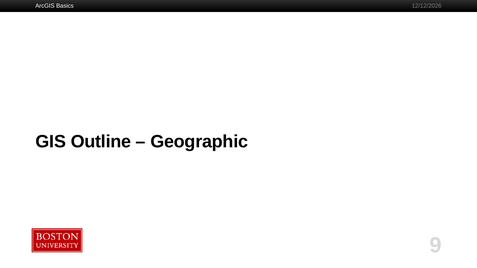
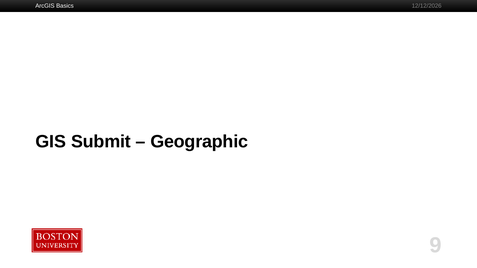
Outline: Outline -> Submit
